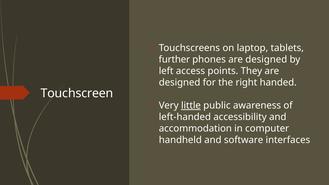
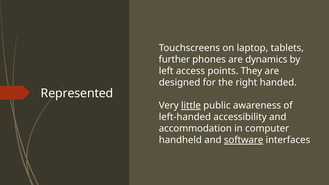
phones are designed: designed -> dynamics
Touchscreen: Touchscreen -> Represented
software underline: none -> present
